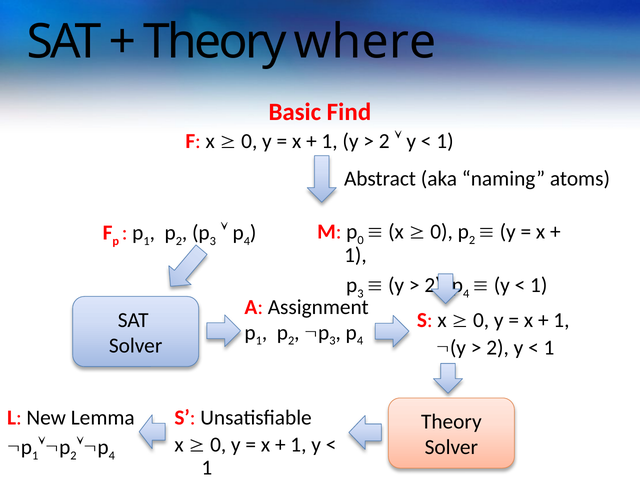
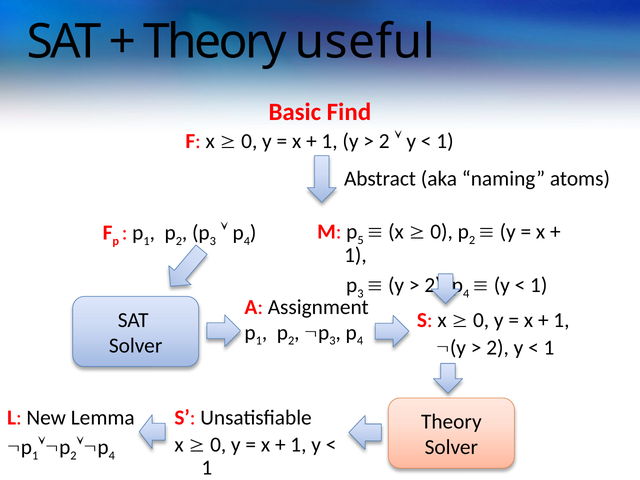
where: where -> useful
0 at (361, 240): 0 -> 5
